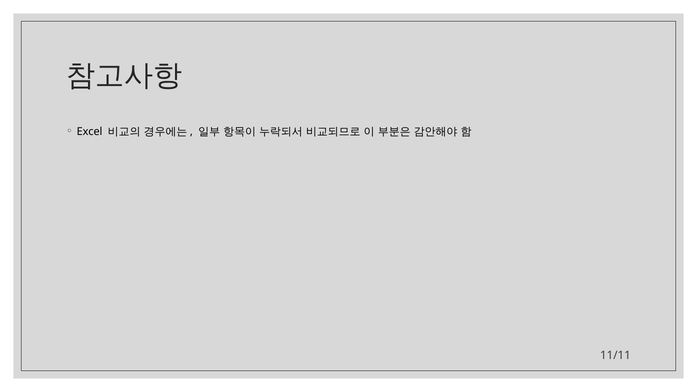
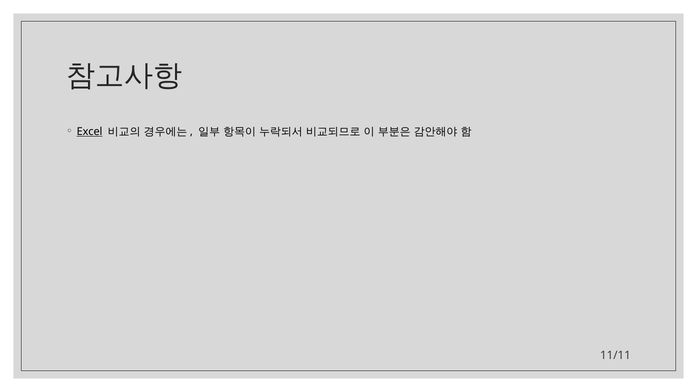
Excel underline: none -> present
